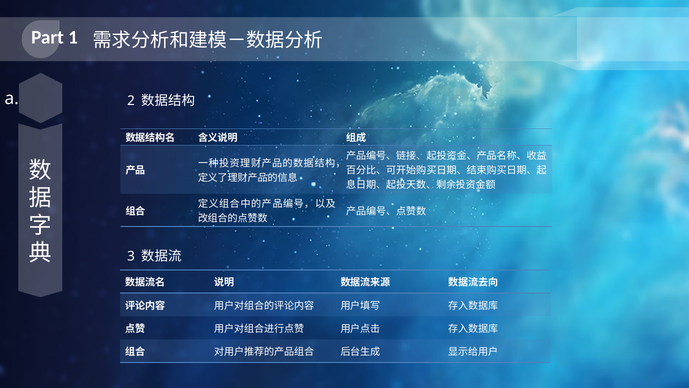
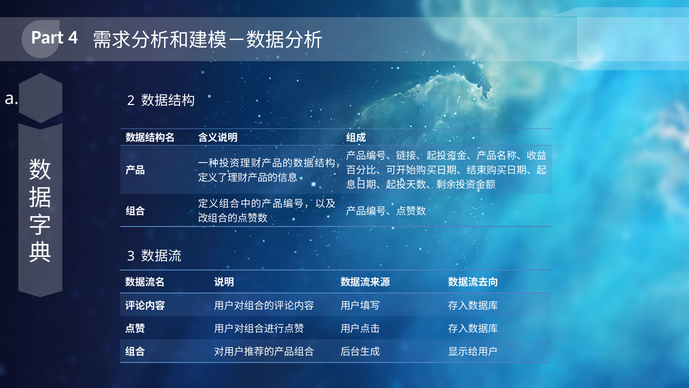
1: 1 -> 4
